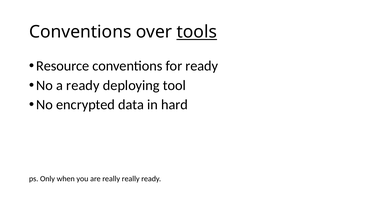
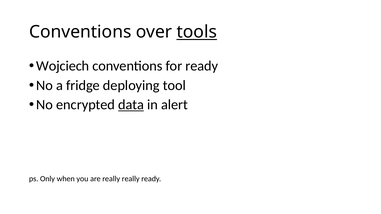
Resource: Resource -> Wojciech
a ready: ready -> fridge
data underline: none -> present
hard: hard -> alert
